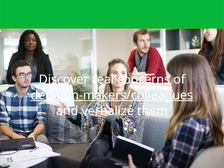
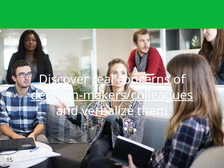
real underline: none -> present
